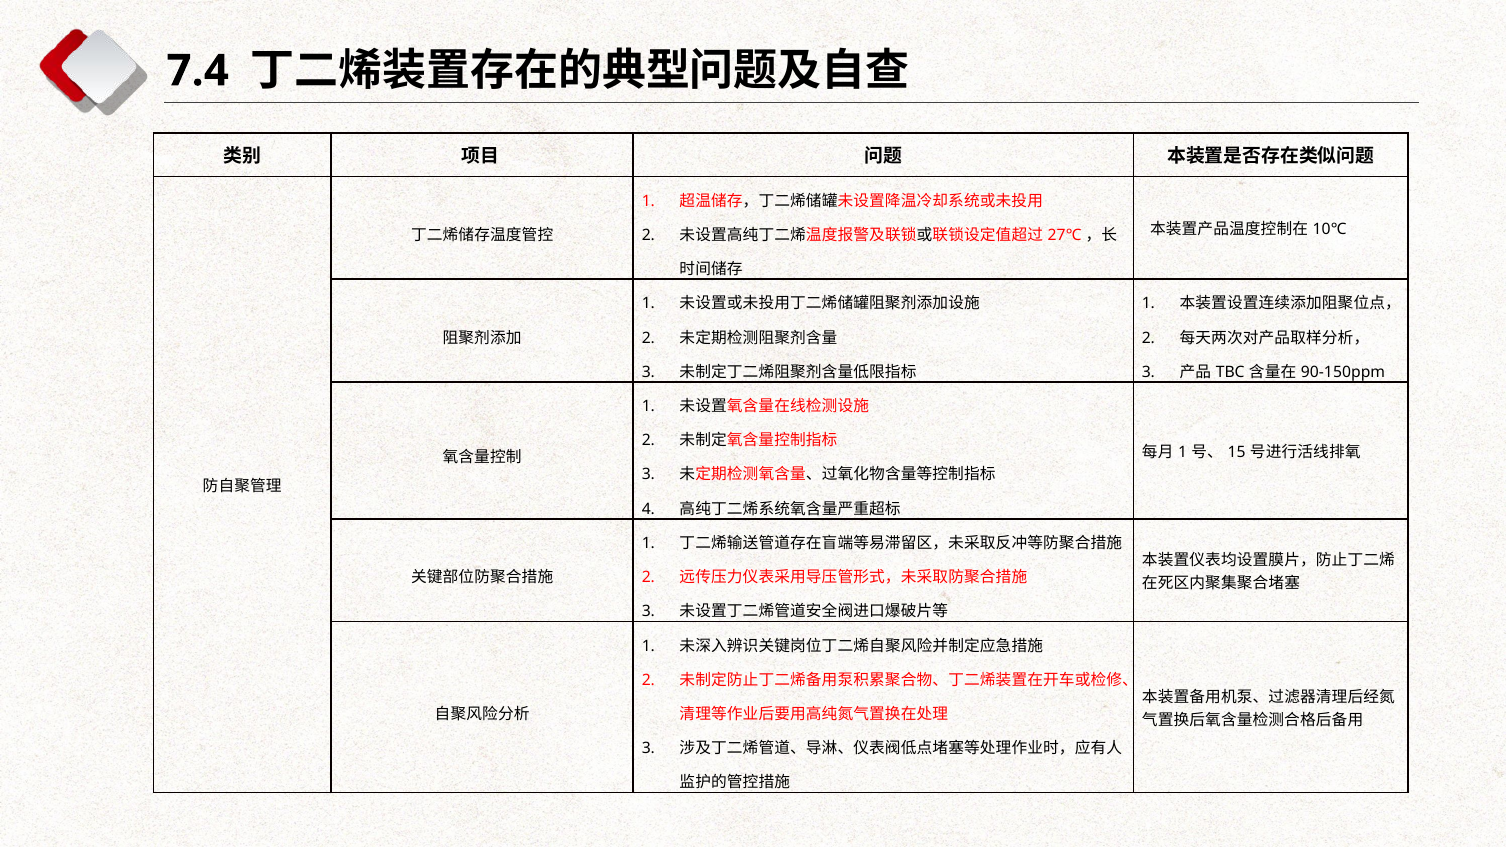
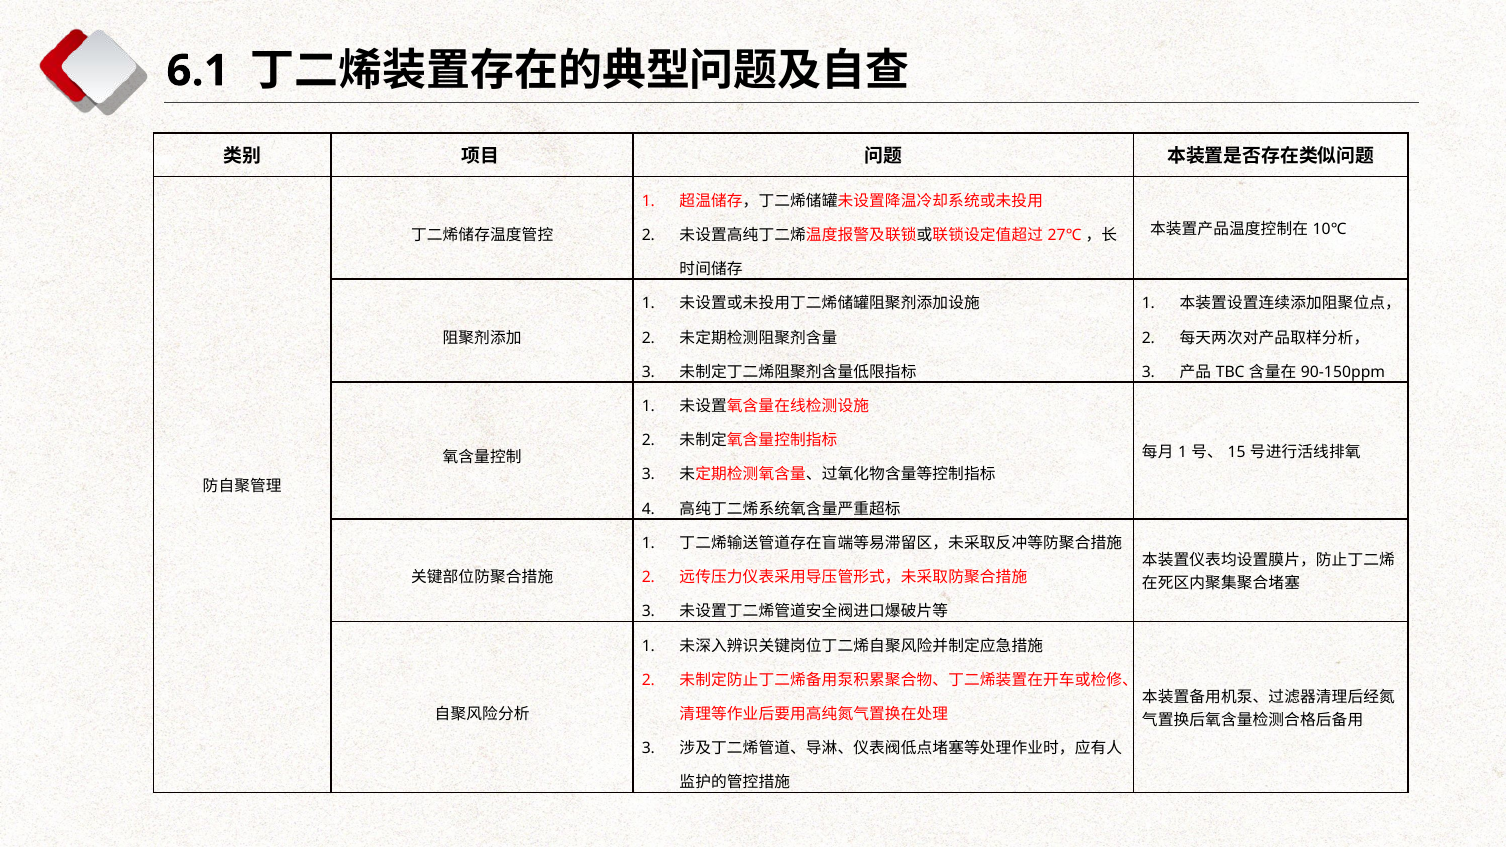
7.4: 7.4 -> 6.1
